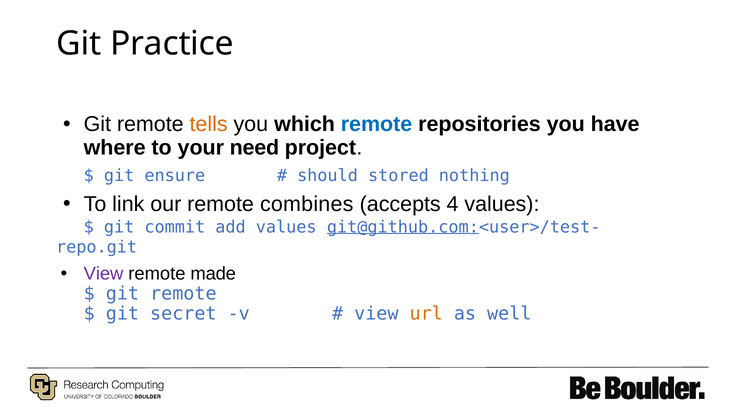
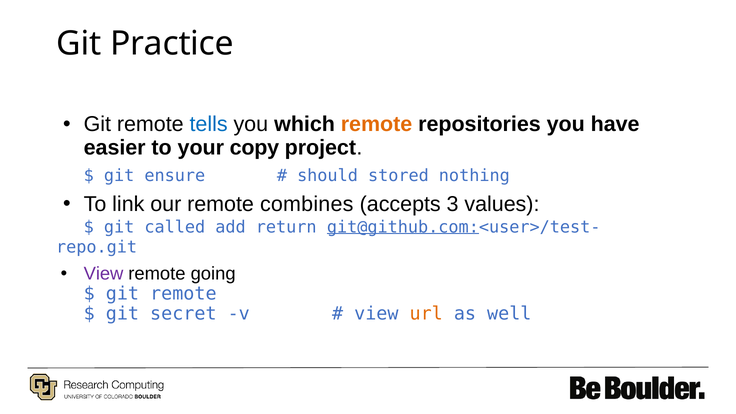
tells colour: orange -> blue
remote at (377, 124) colour: blue -> orange
where: where -> easier
need: need -> copy
4: 4 -> 3
commit: commit -> called
add values: values -> return
made: made -> going
